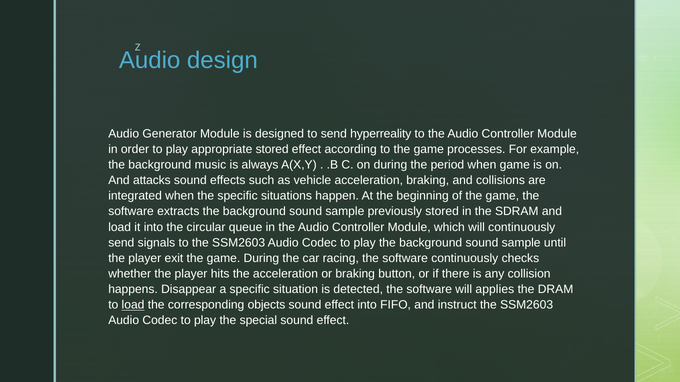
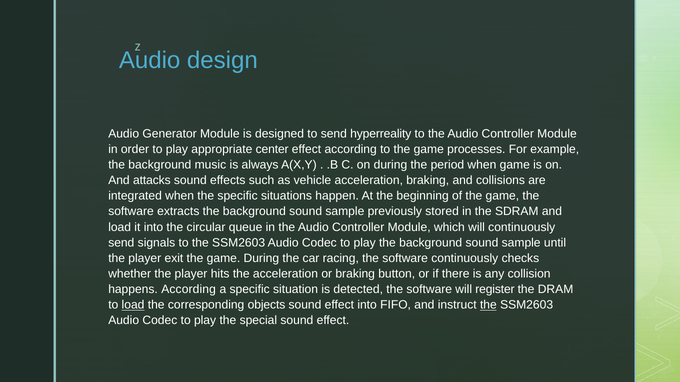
appropriate stored: stored -> center
happens Disappear: Disappear -> According
applies: applies -> register
the at (488, 305) underline: none -> present
